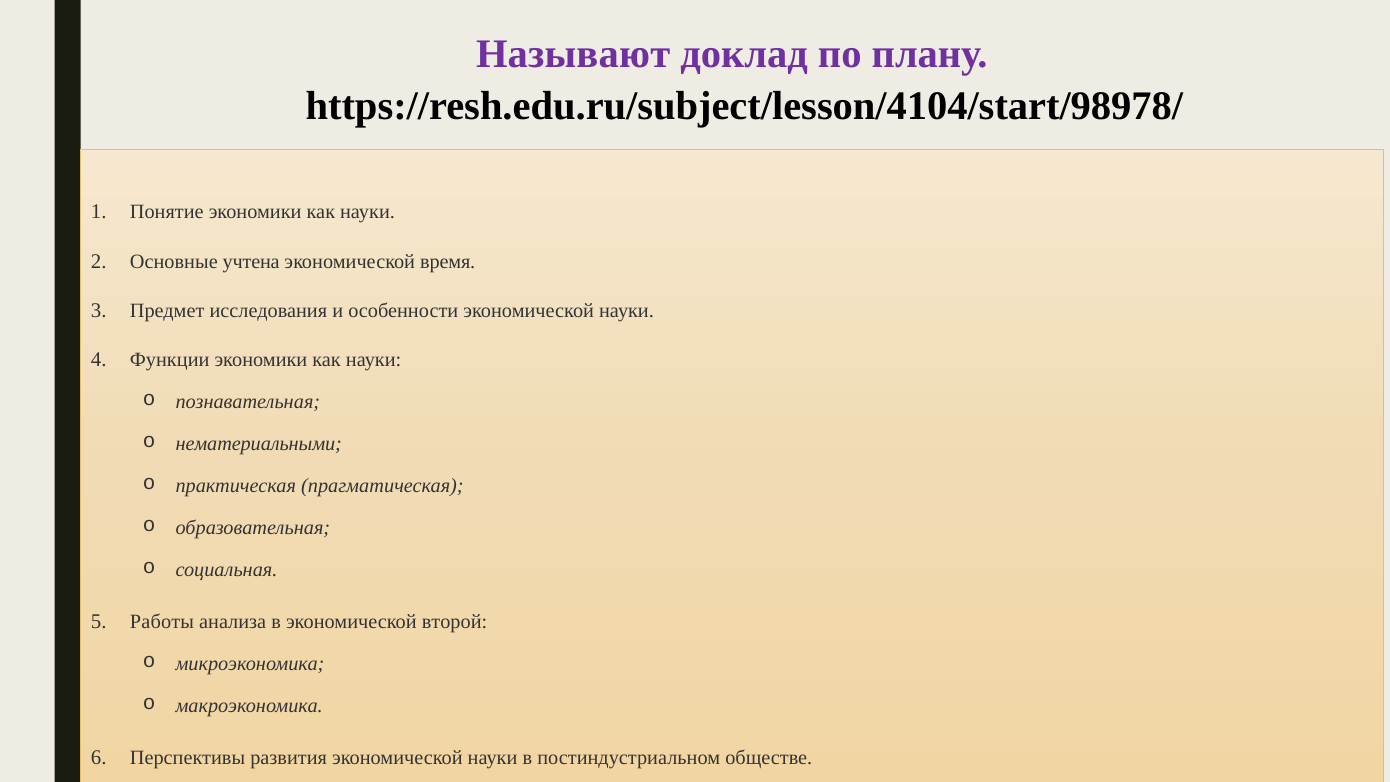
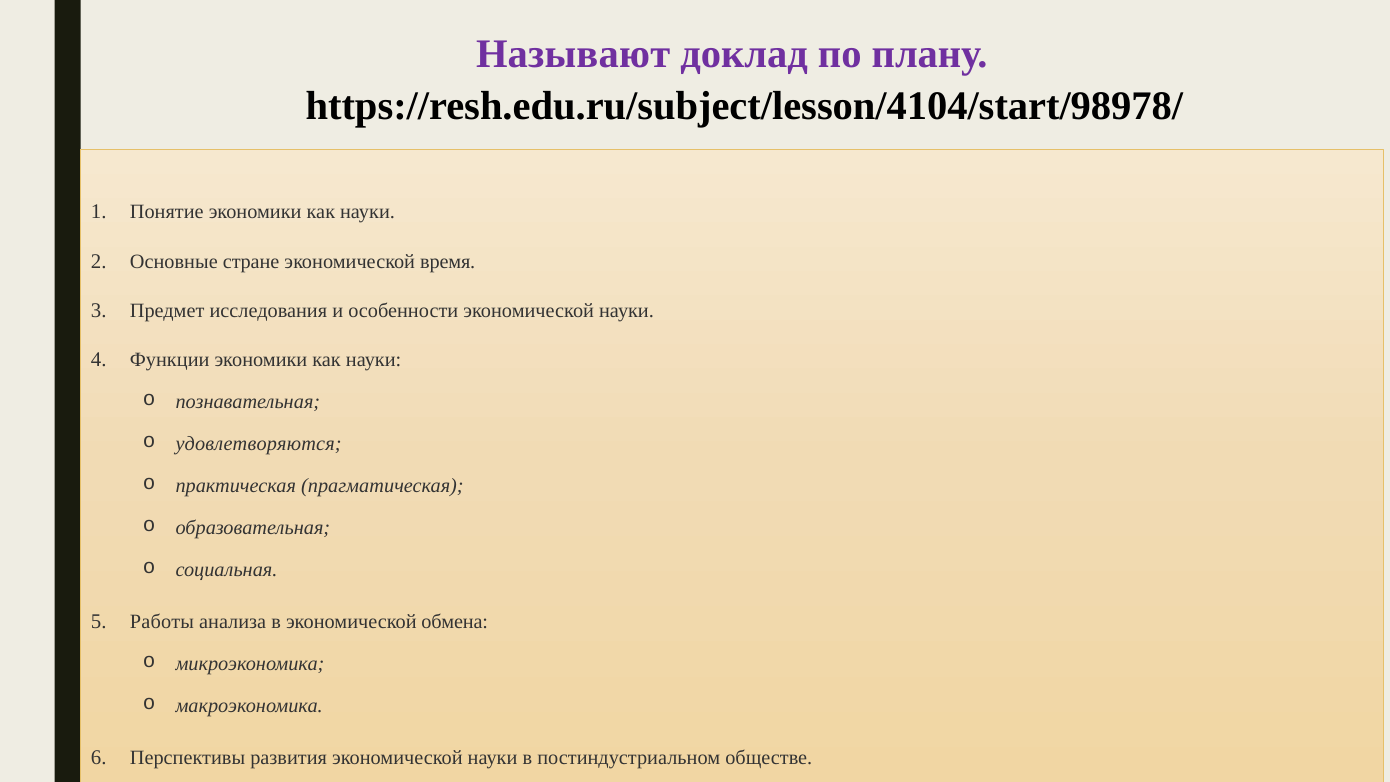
учтена: учтена -> стране
нематериальными: нематериальными -> удовлетворяются
второй: второй -> обмена
